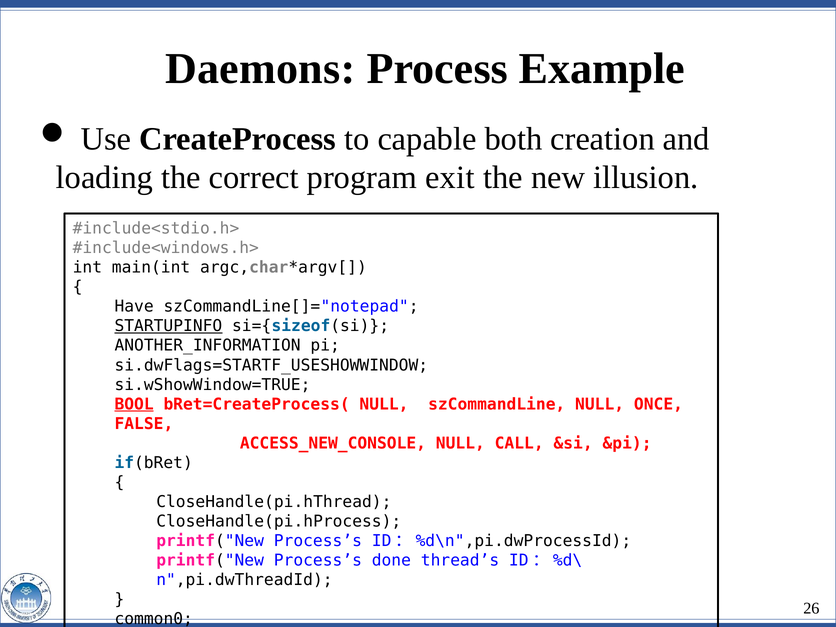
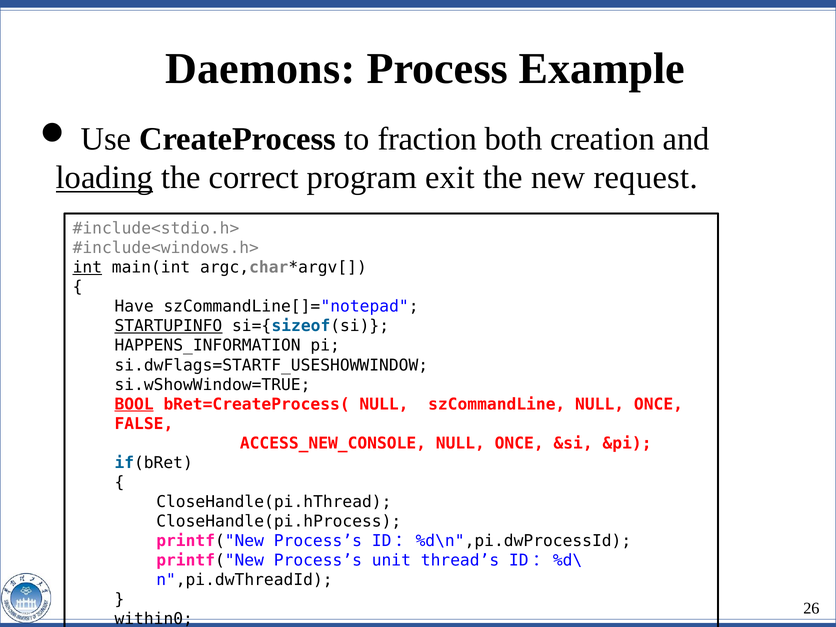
capable: capable -> fraction
loading underline: none -> present
illusion: illusion -> request
int underline: none -> present
ANOTHER_INFORMATION: ANOTHER_INFORMATION -> HAPPENS_INFORMATION
CALL at (519, 443): CALL -> ONCE
done: done -> unit
common0: common0 -> within0
